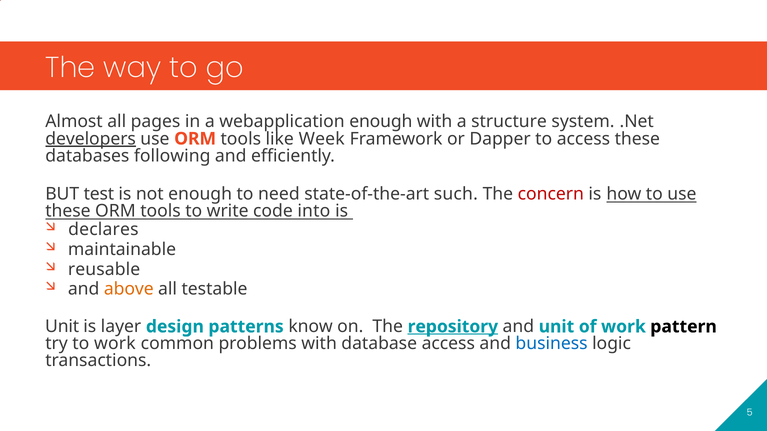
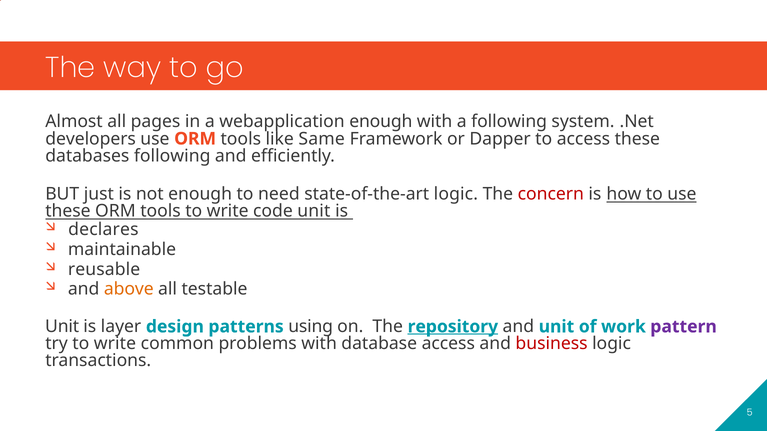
a structure: structure -> following
developers underline: present -> none
Week: Week -> Same
test: test -> just
state-of-the-art such: such -> logic
code into: into -> unit
know: know -> using
pattern colour: black -> purple
try to work: work -> write
business colour: blue -> red
